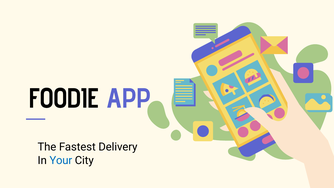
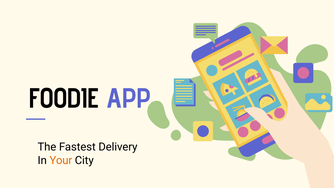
Your colour: blue -> orange
